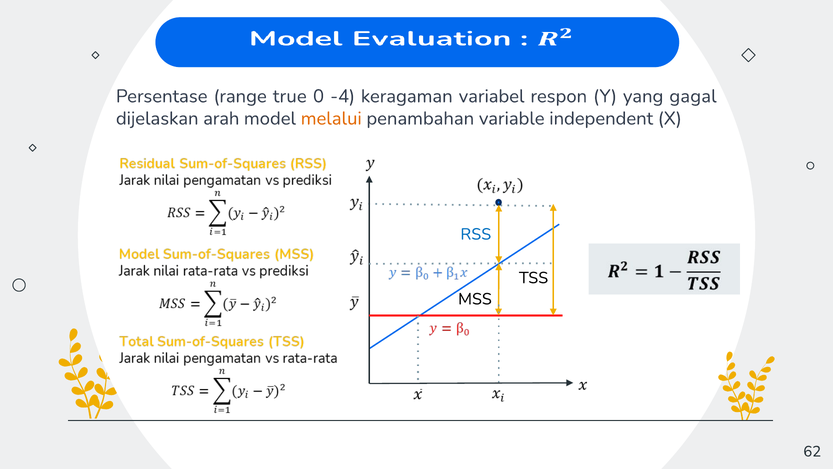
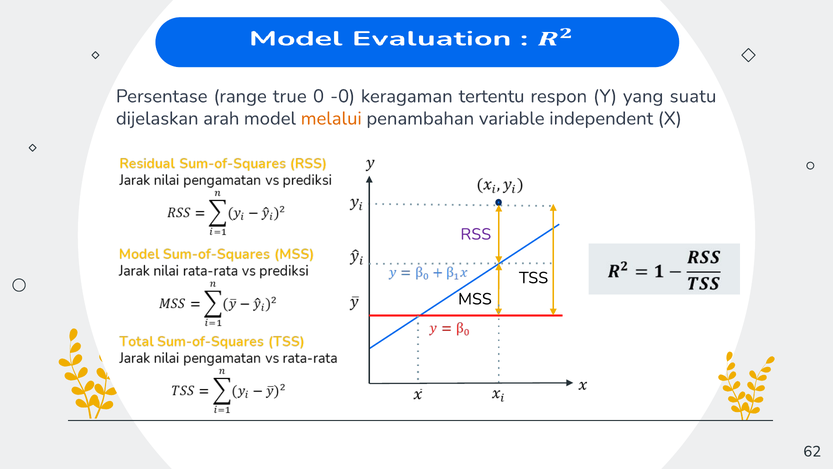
-4: -4 -> -0
variabel: variabel -> tertentu
gagal: gagal -> suatu
RSS colour: blue -> purple
